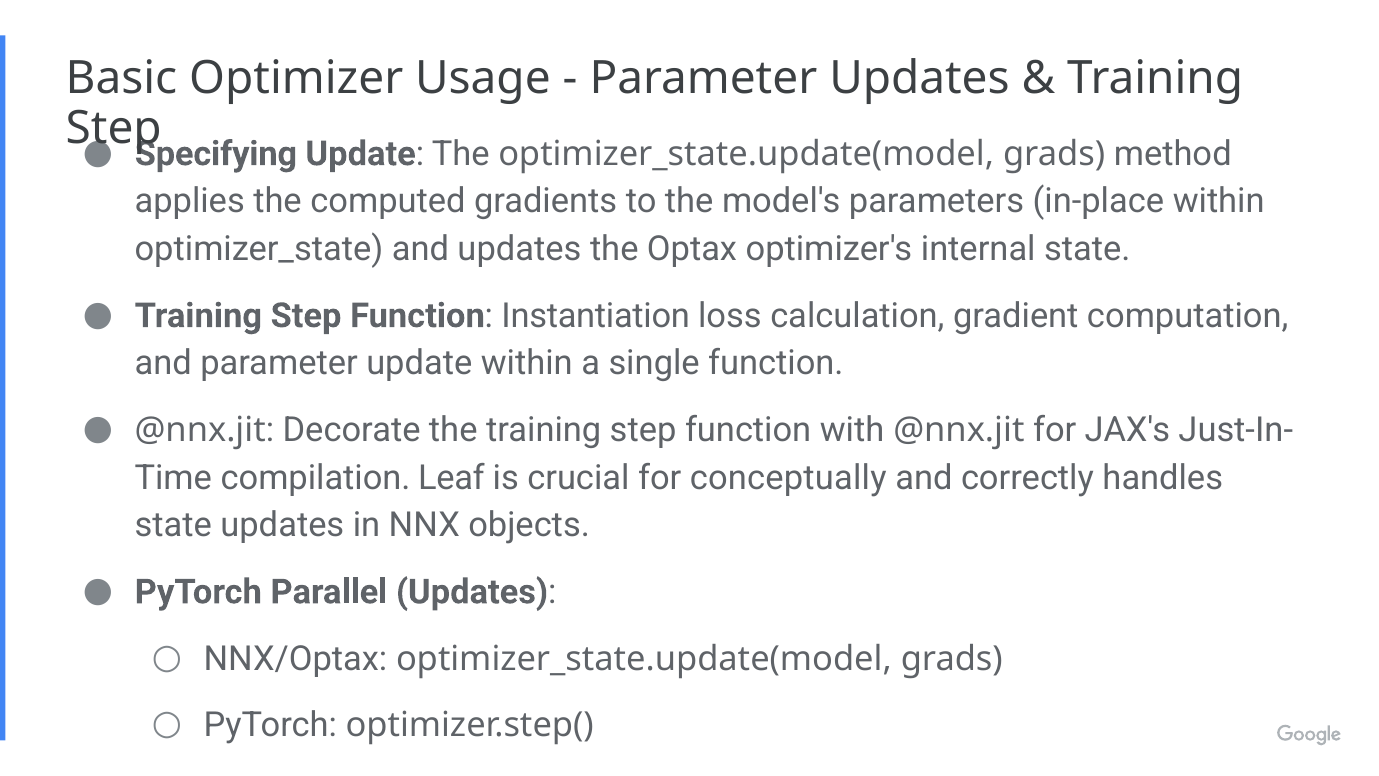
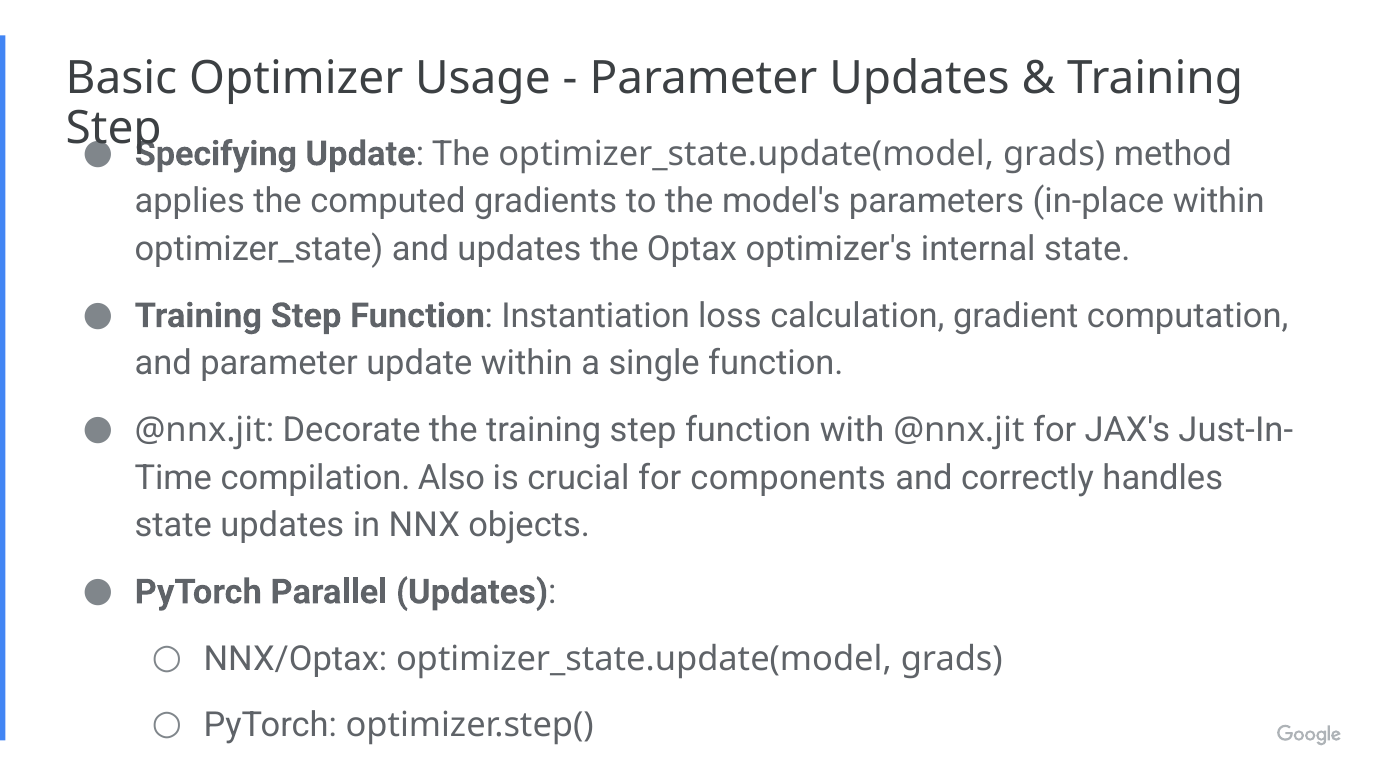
Leaf: Leaf -> Also
conceptually: conceptually -> components
